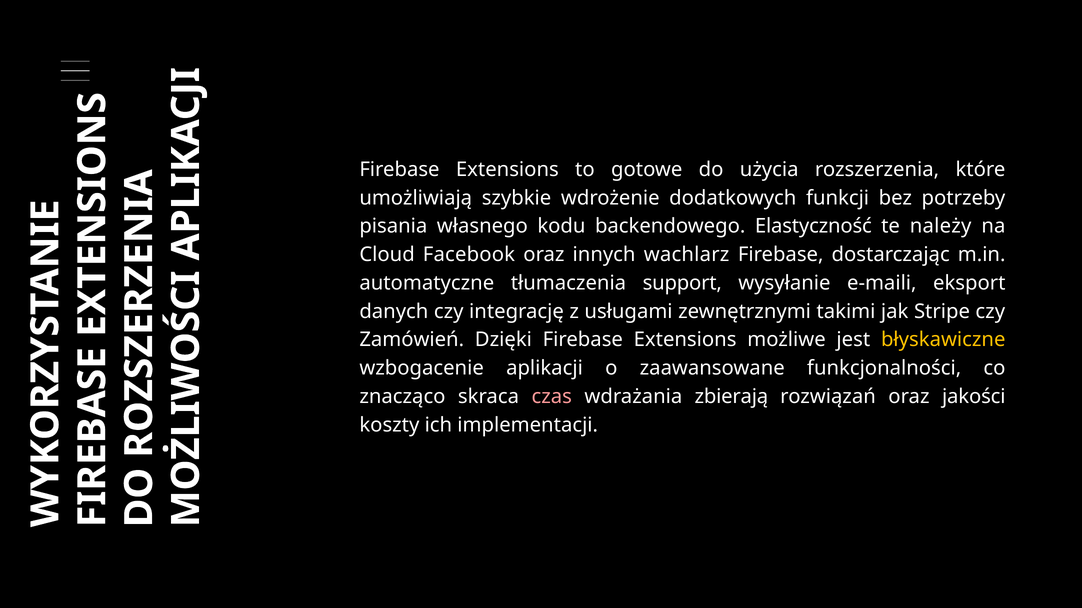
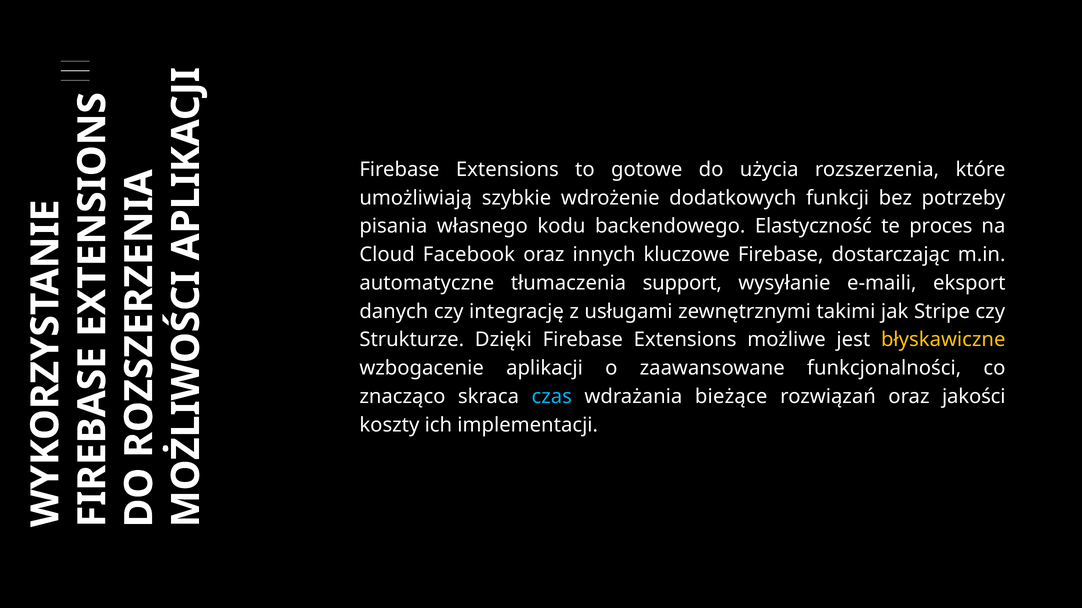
należy: należy -> proces
wachlarz: wachlarz -> kluczowe
Zamówień: Zamówień -> Strukturze
czas colour: pink -> light blue
zbierają: zbierają -> bieżące
